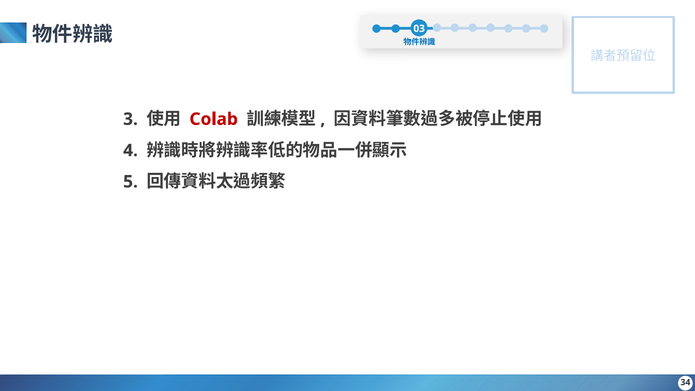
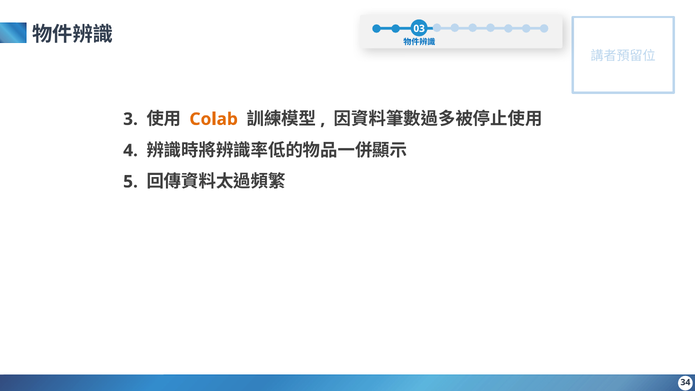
Colab colour: red -> orange
